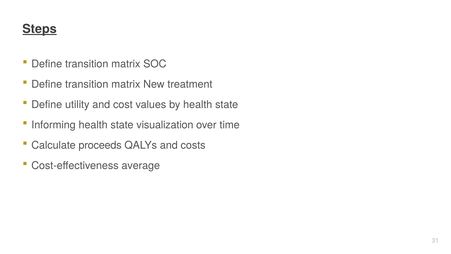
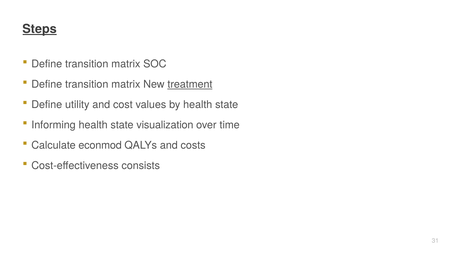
treatment underline: none -> present
proceeds: proceeds -> econmod
average: average -> consists
